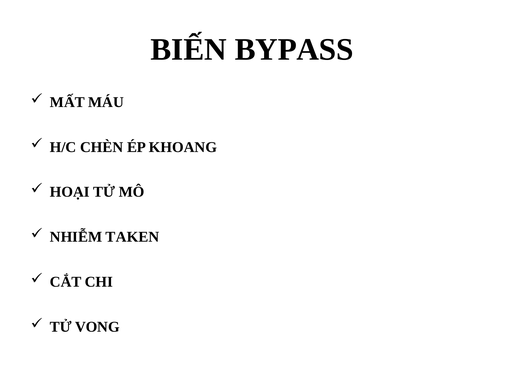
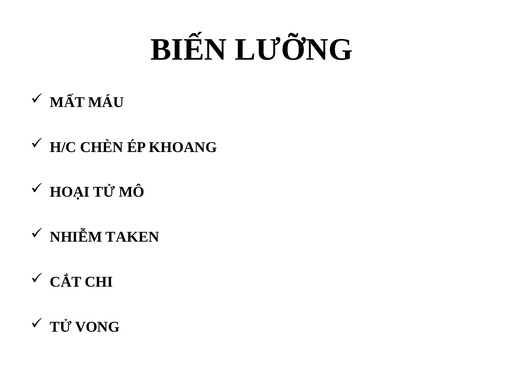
BYPASS: BYPASS -> LƯỠNG
